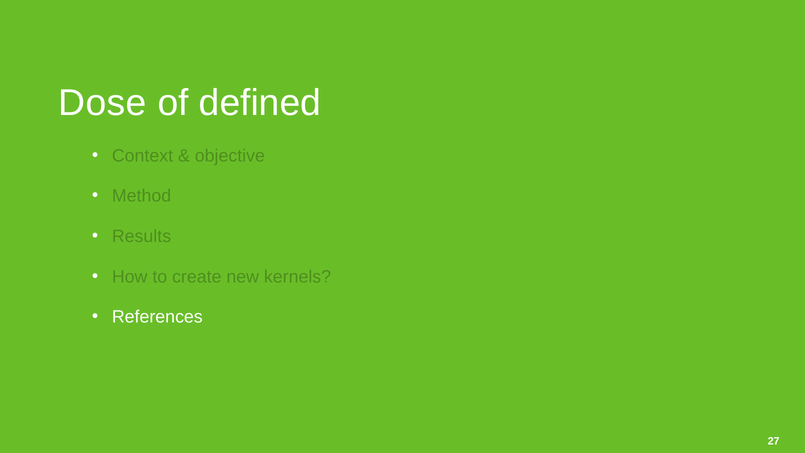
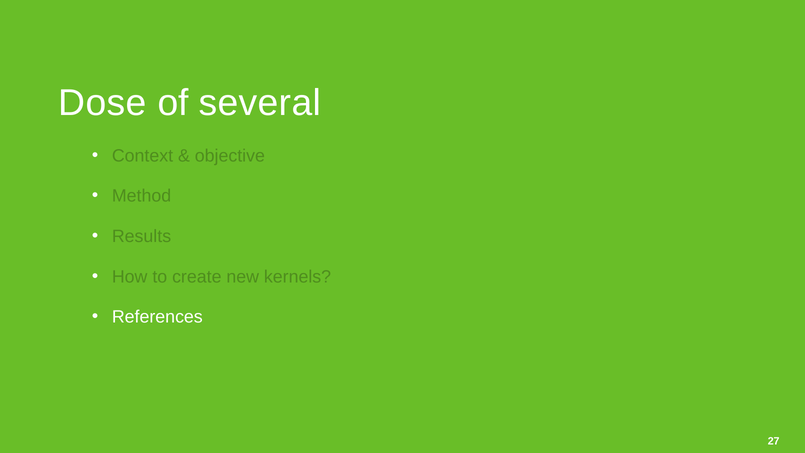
defined: defined -> several
